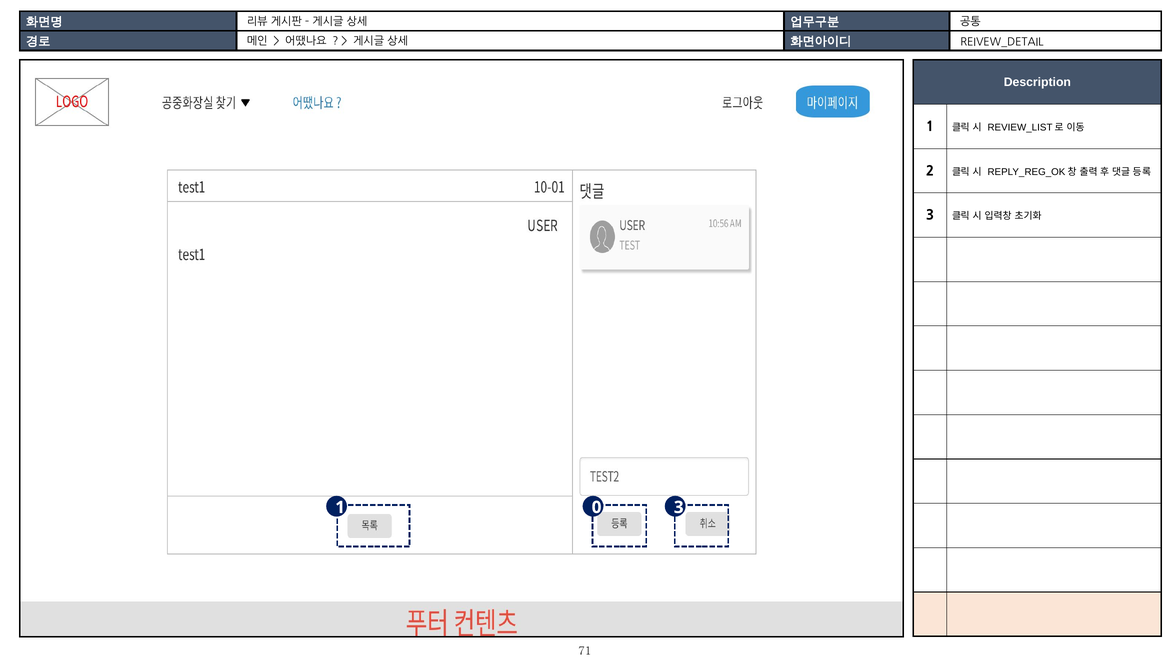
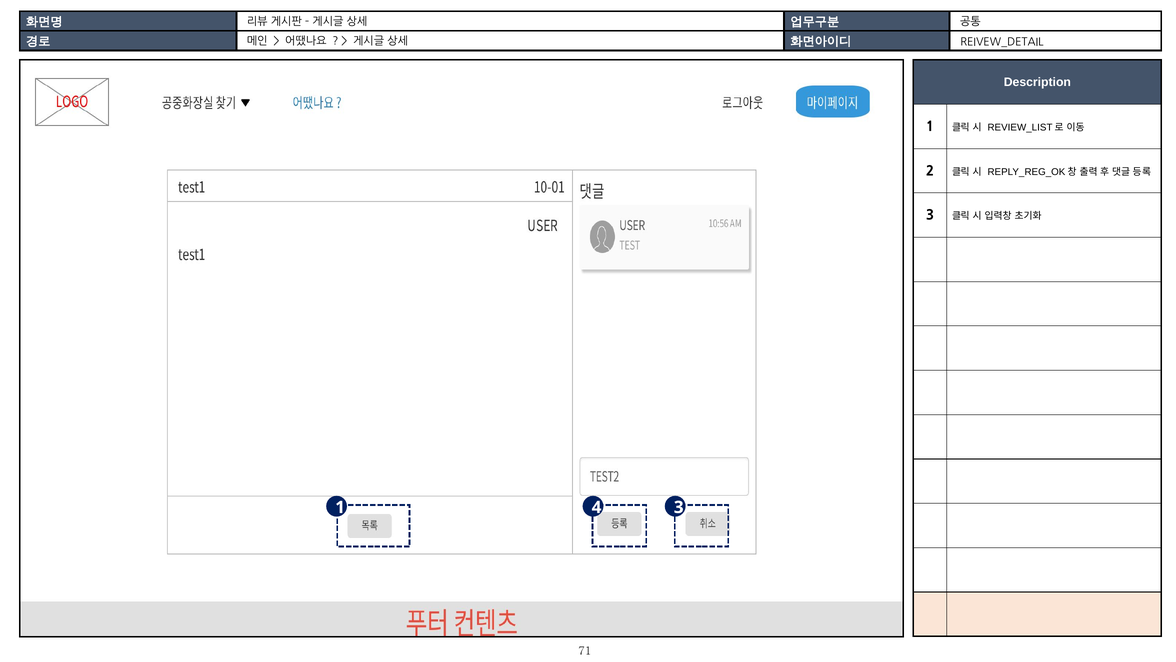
0: 0 -> 4
